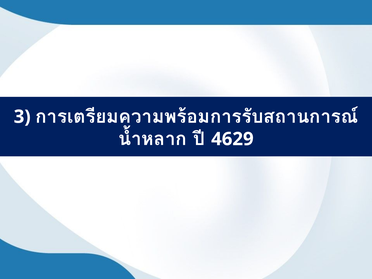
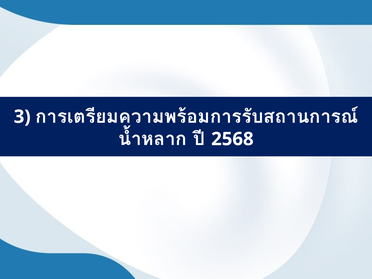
4629: 4629 -> 2568
